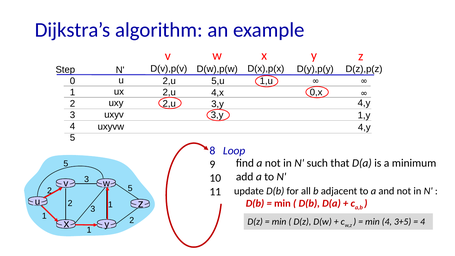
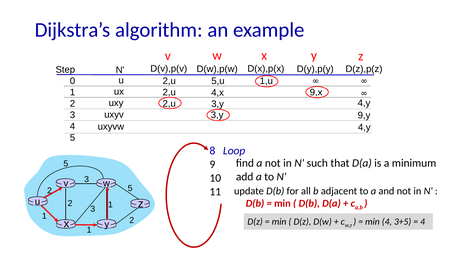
0,x: 0,x -> 9,x
1,y: 1,y -> 9,y
